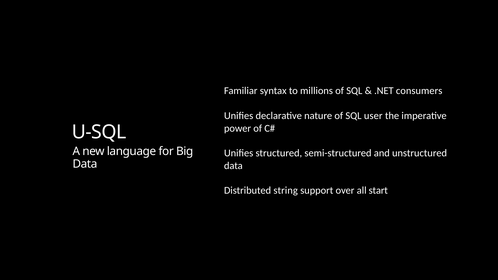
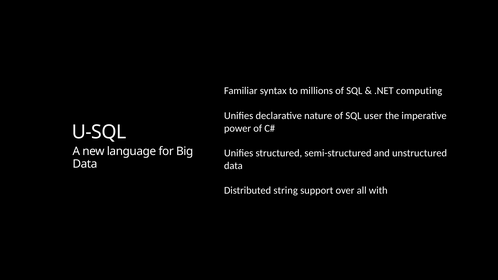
consumers: consumers -> computing
start: start -> with
